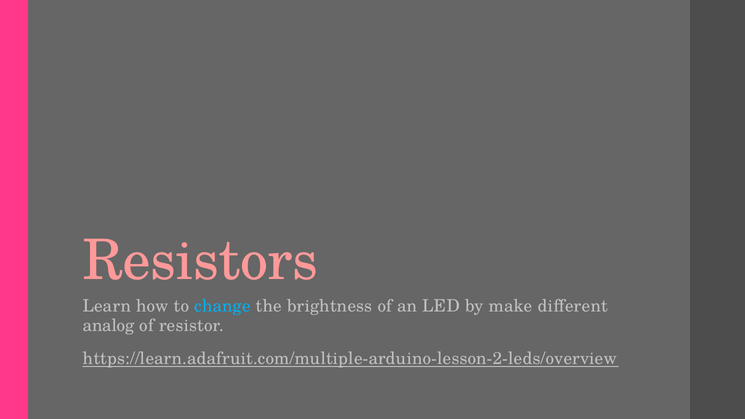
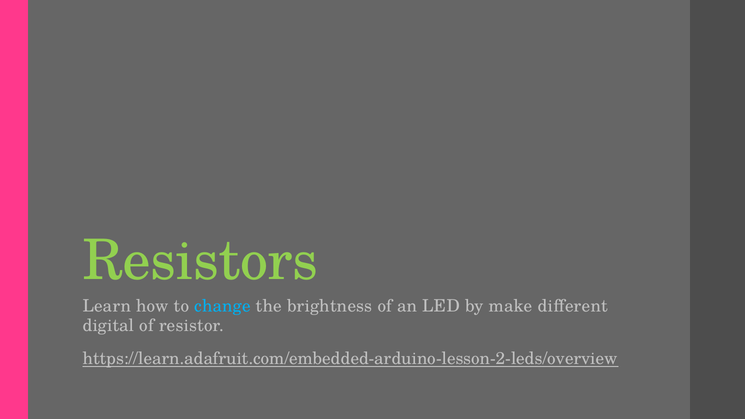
Resistors colour: pink -> light green
analog: analog -> digital
https://learn.adafruit.com/multiple-arduino-lesson-2-leds/overview: https://learn.adafruit.com/multiple-arduino-lesson-2-leds/overview -> https://learn.adafruit.com/embedded-arduino-lesson-2-leds/overview
